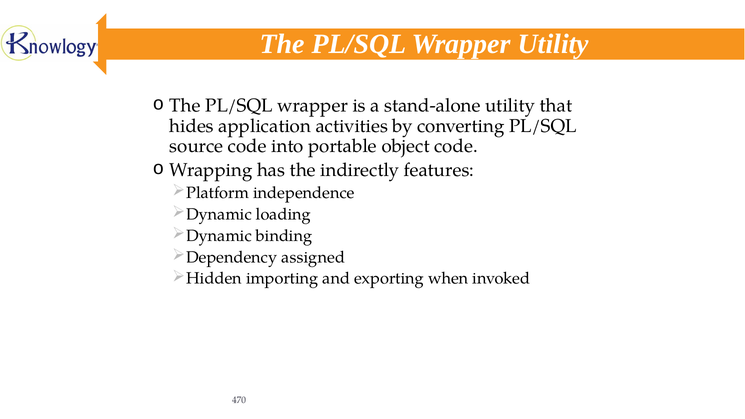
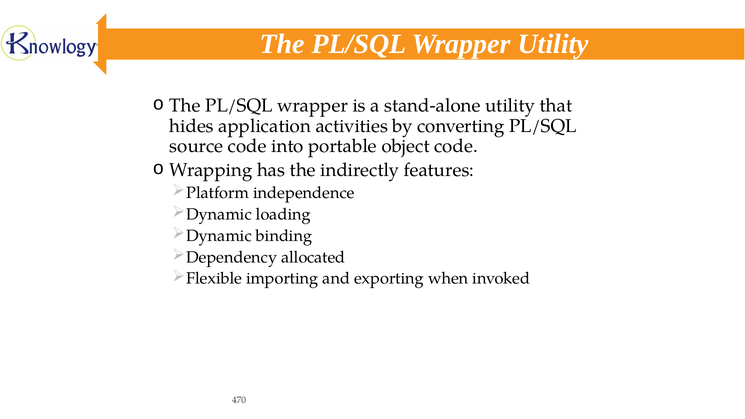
assigned: assigned -> allocated
Hidden: Hidden -> Flexible
